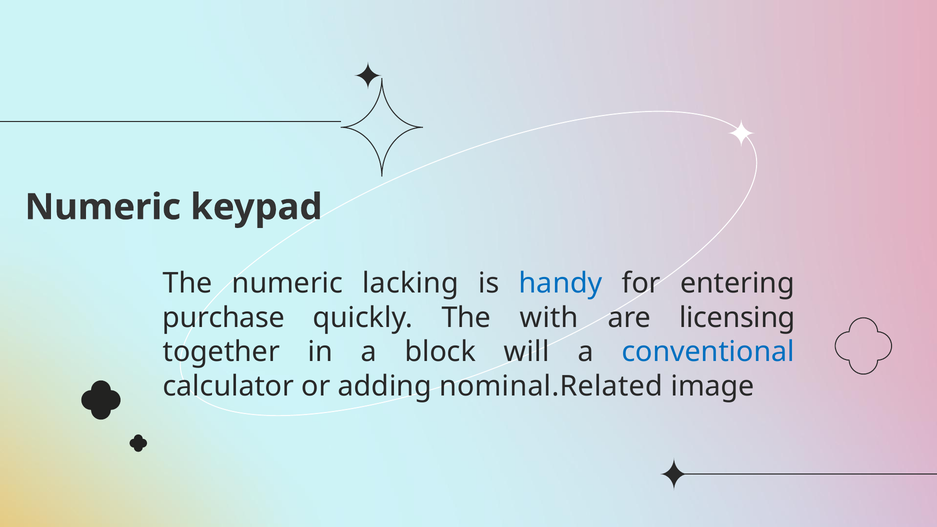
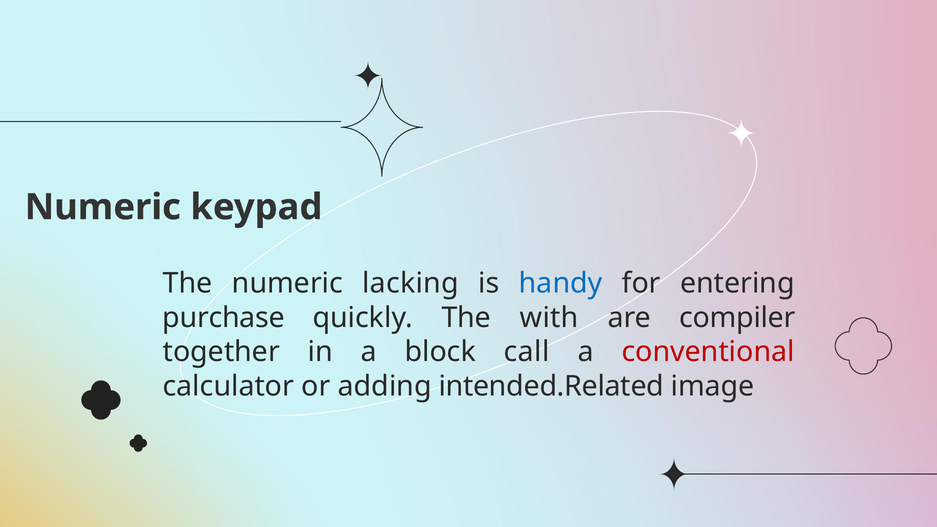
licensing: licensing -> compiler
will: will -> call
conventional colour: blue -> red
nominal.Related: nominal.Related -> intended.Related
